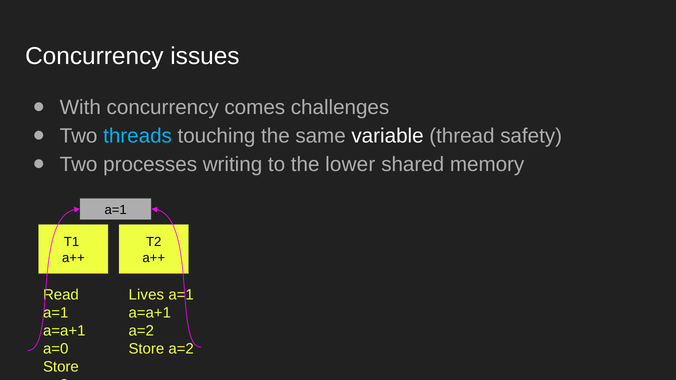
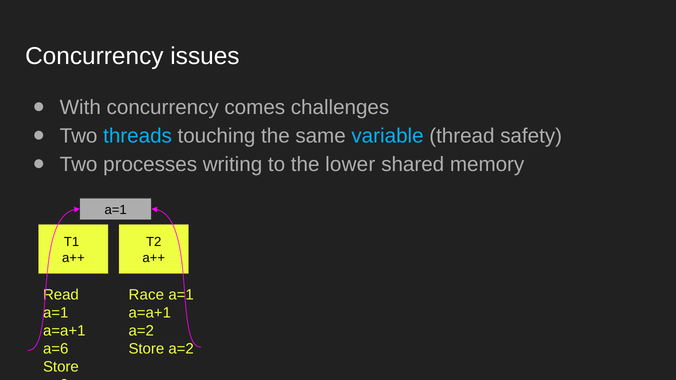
variable colour: white -> light blue
Lives: Lives -> Race
a=0: a=0 -> a=6
